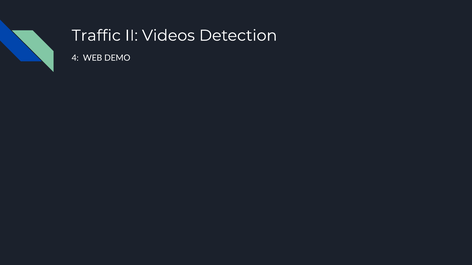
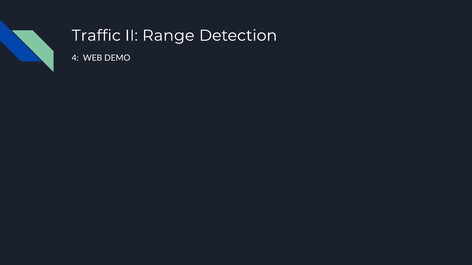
Videos: Videos -> Range
